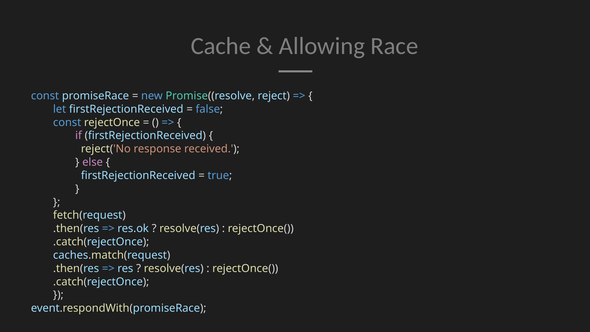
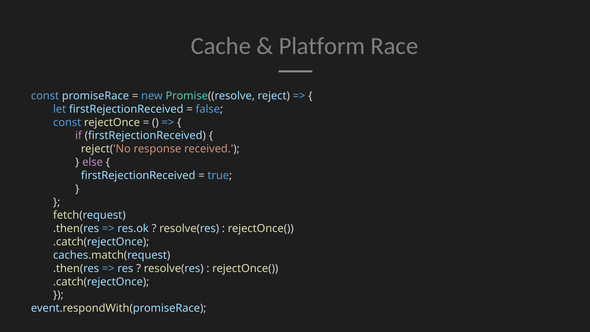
Allowing: Allowing -> Platform
